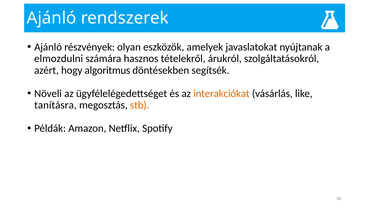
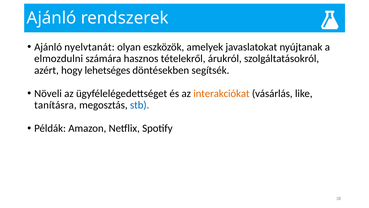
részvények: részvények -> nyelvtanát
algoritmus: algoritmus -> lehetséges
stb colour: orange -> blue
